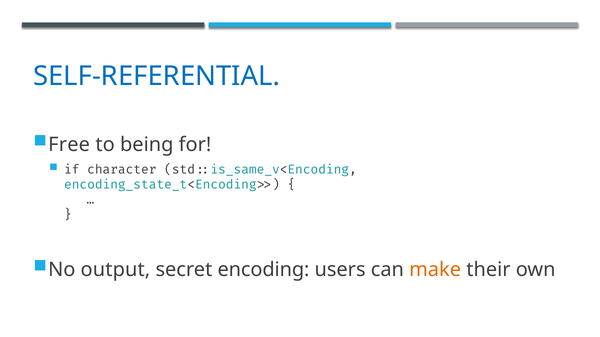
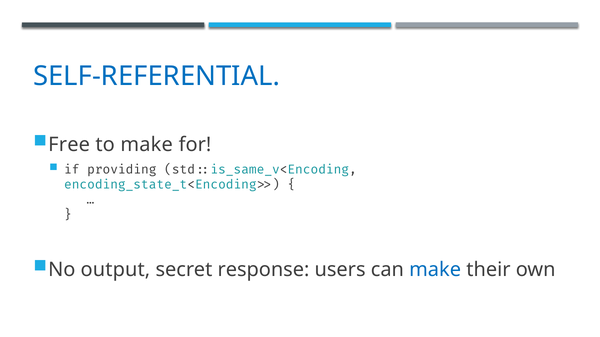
to being: being -> make
character: character -> providing
encoding: encoding -> response
make at (435, 270) colour: orange -> blue
